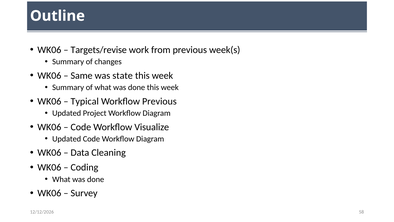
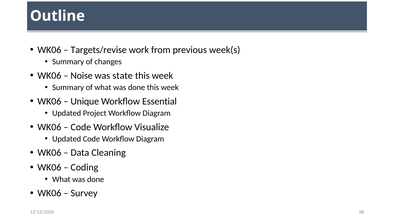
Same: Same -> Noise
Typical: Typical -> Unique
Workflow Previous: Previous -> Essential
